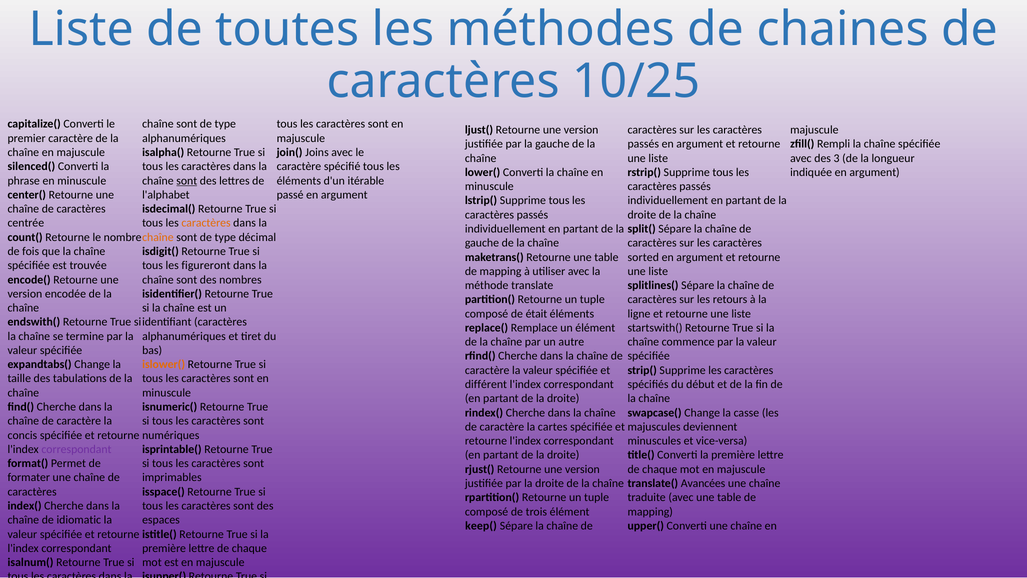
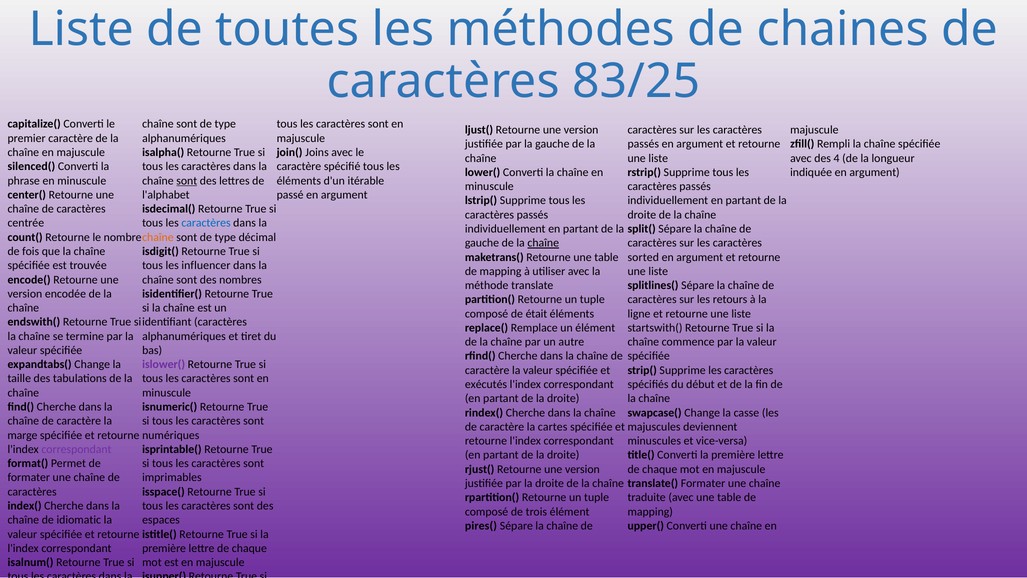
10/25: 10/25 -> 83/25
3: 3 -> 4
caractères at (206, 223) colour: orange -> blue
chaîne at (543, 243) underline: none -> present
figureront: figureront -> influencer
islower( colour: orange -> purple
différent: différent -> exécutés
concis: concis -> marge
translate( Avancées: Avancées -> Formater
keep(: keep( -> pires(
